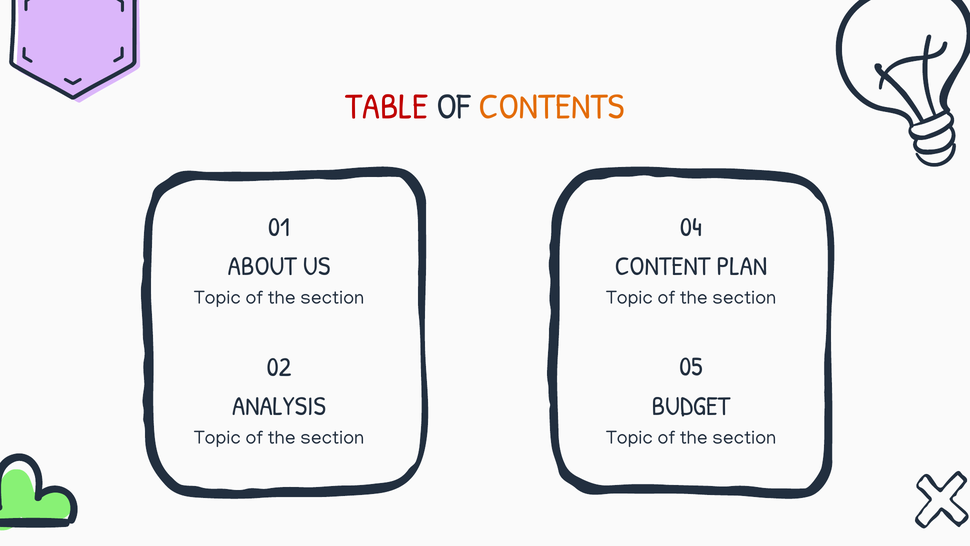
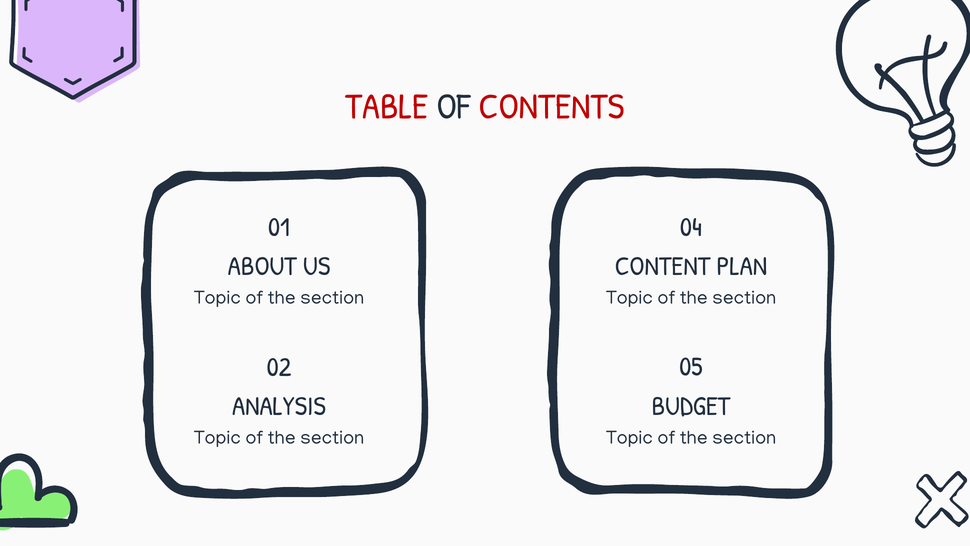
CONTENTS colour: orange -> red
